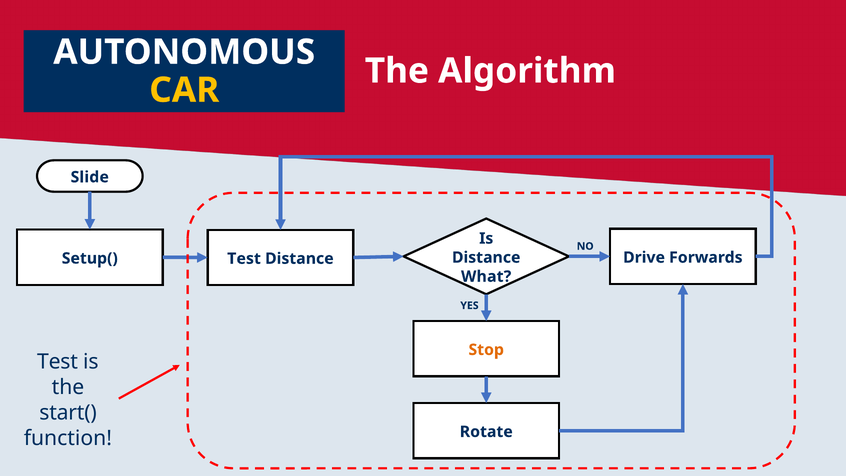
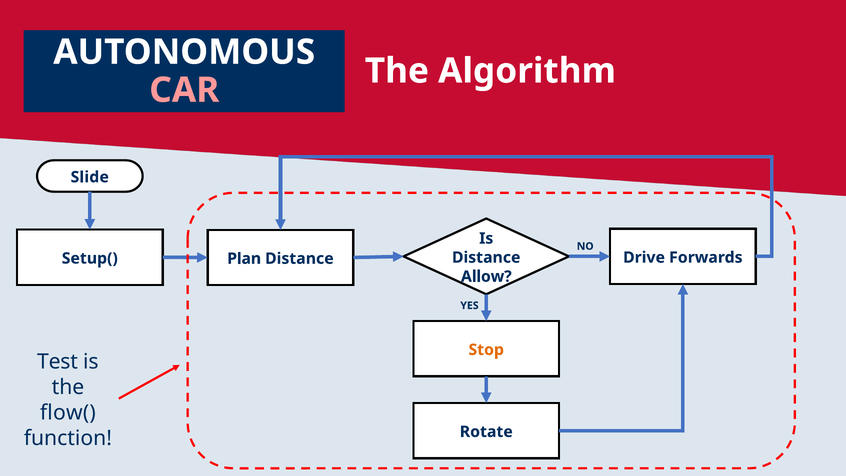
CAR colour: yellow -> pink
Setup( Test: Test -> Plan
What: What -> Allow
start(: start( -> flow(
